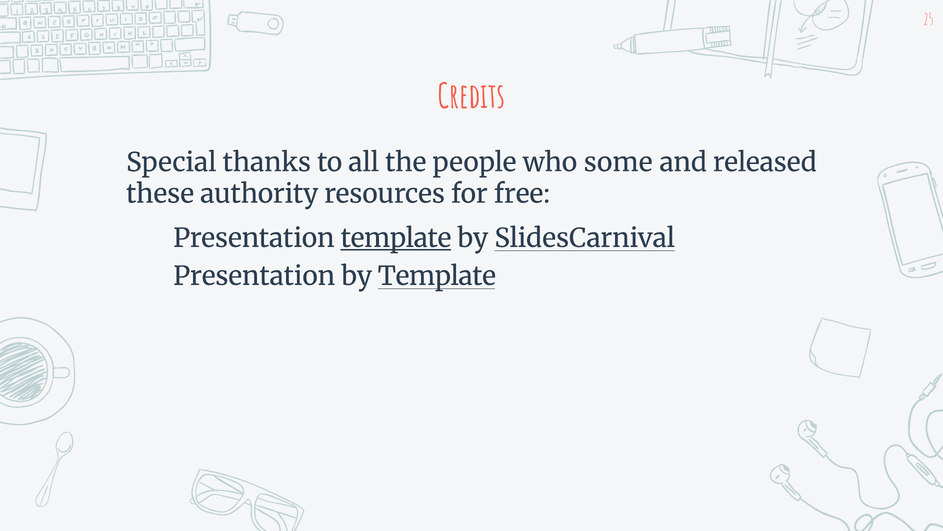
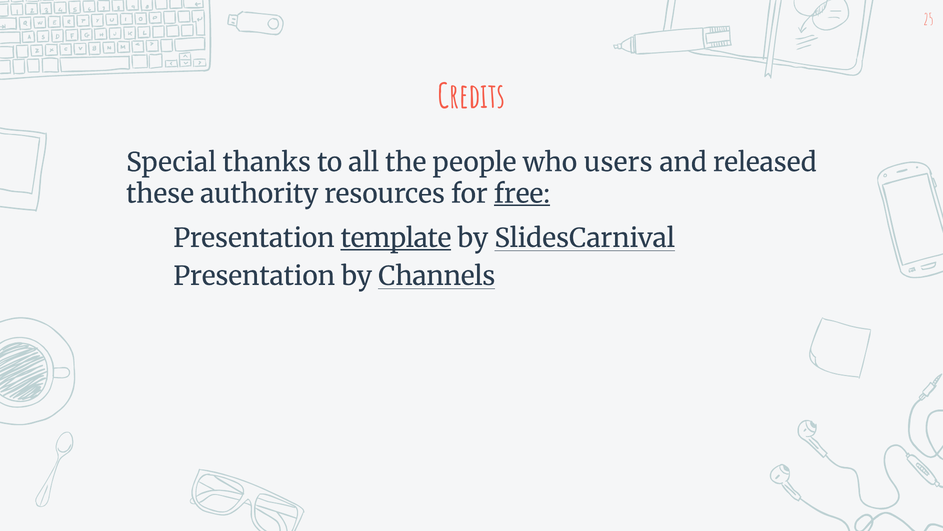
some: some -> users
free underline: none -> present
by Template: Template -> Channels
